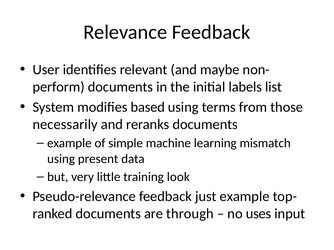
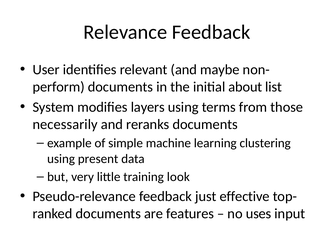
labels: labels -> about
based: based -> layers
mismatch: mismatch -> clustering
just example: example -> effective
through: through -> features
